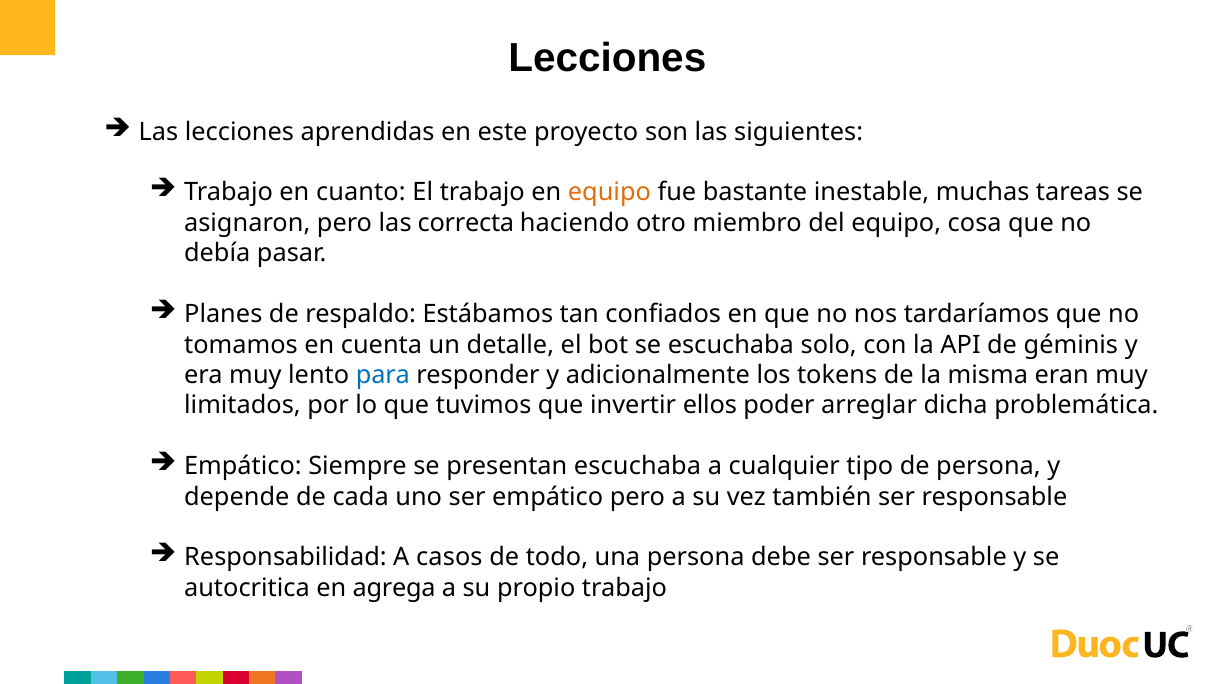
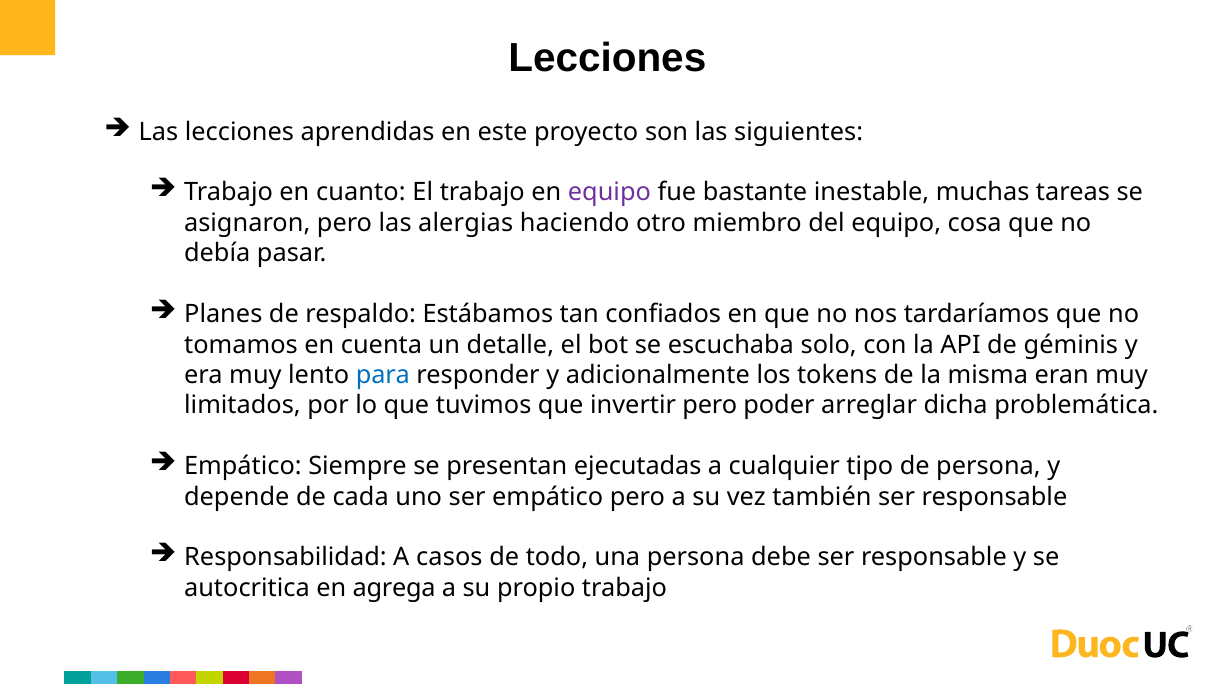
equipo at (609, 192) colour: orange -> purple
correcta: correcta -> alergias
invertir ellos: ellos -> pero
presentan escuchaba: escuchaba -> ejecutadas
